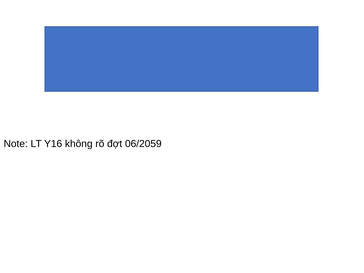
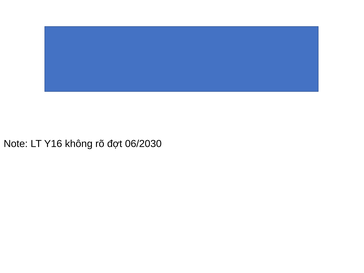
06/2059: 06/2059 -> 06/2030
